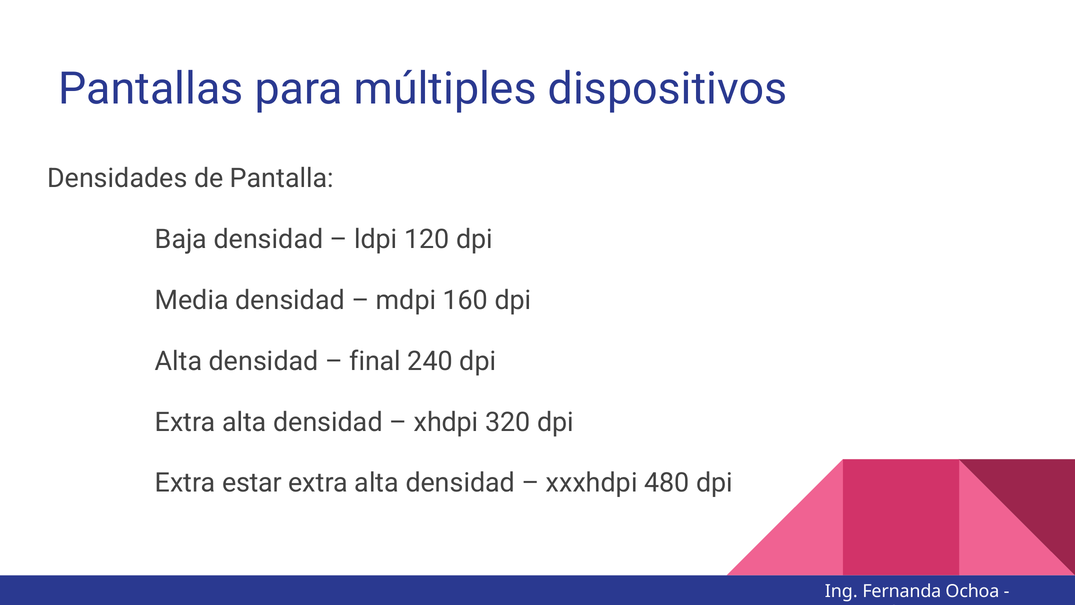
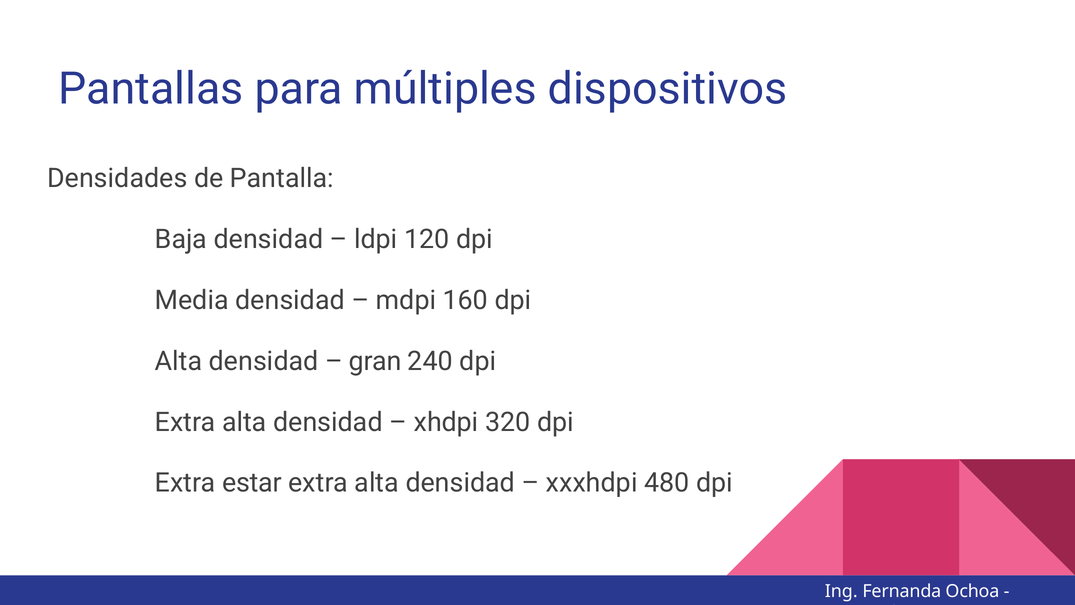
final: final -> gran
